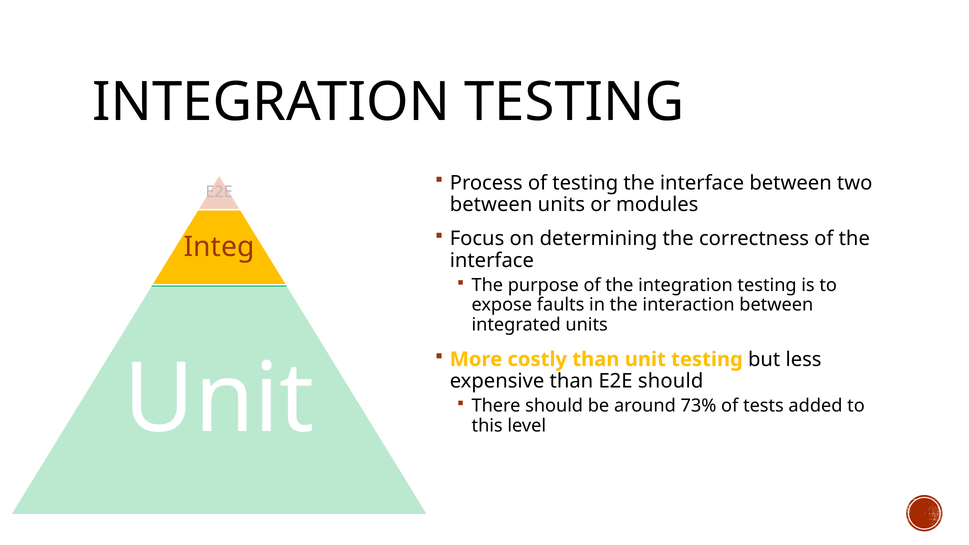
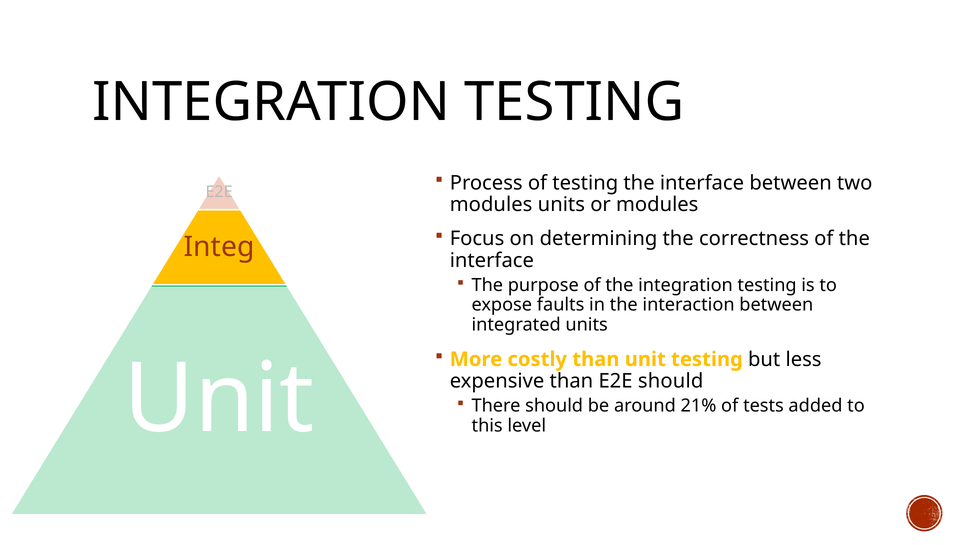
between at (491, 205): between -> modules
73%: 73% -> 21%
